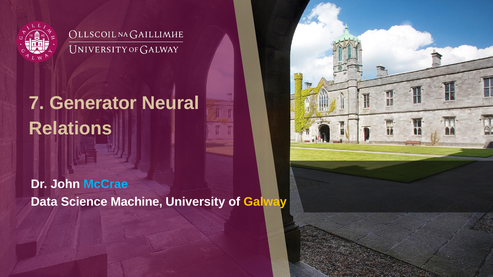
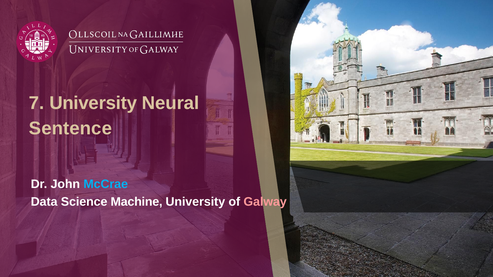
7 Generator: Generator -> University
Relations: Relations -> Sentence
Galway colour: yellow -> pink
